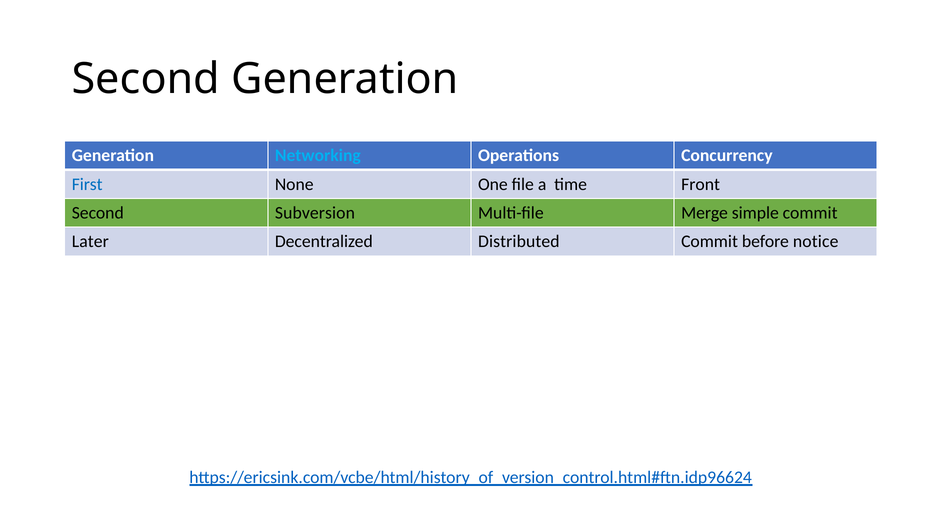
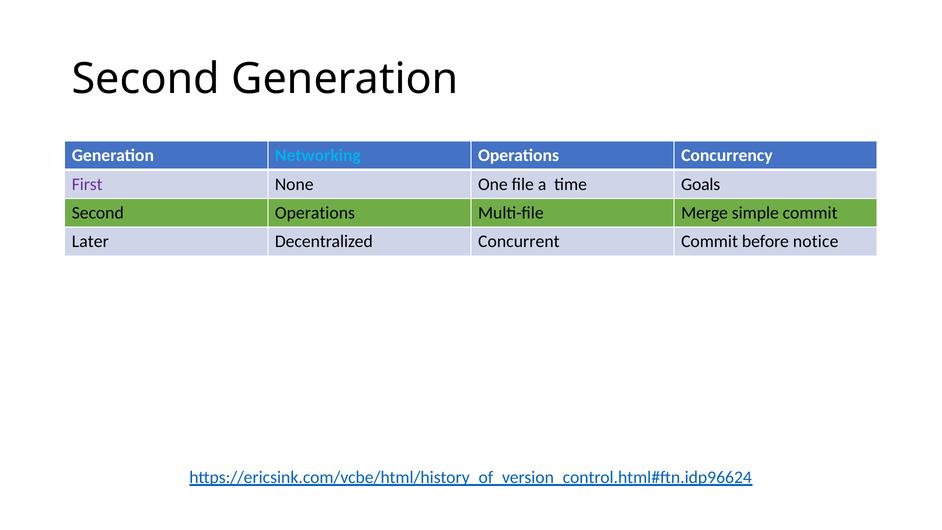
First colour: blue -> purple
Front: Front -> Goals
Second Subversion: Subversion -> Operations
Distributed: Distributed -> Concurrent
